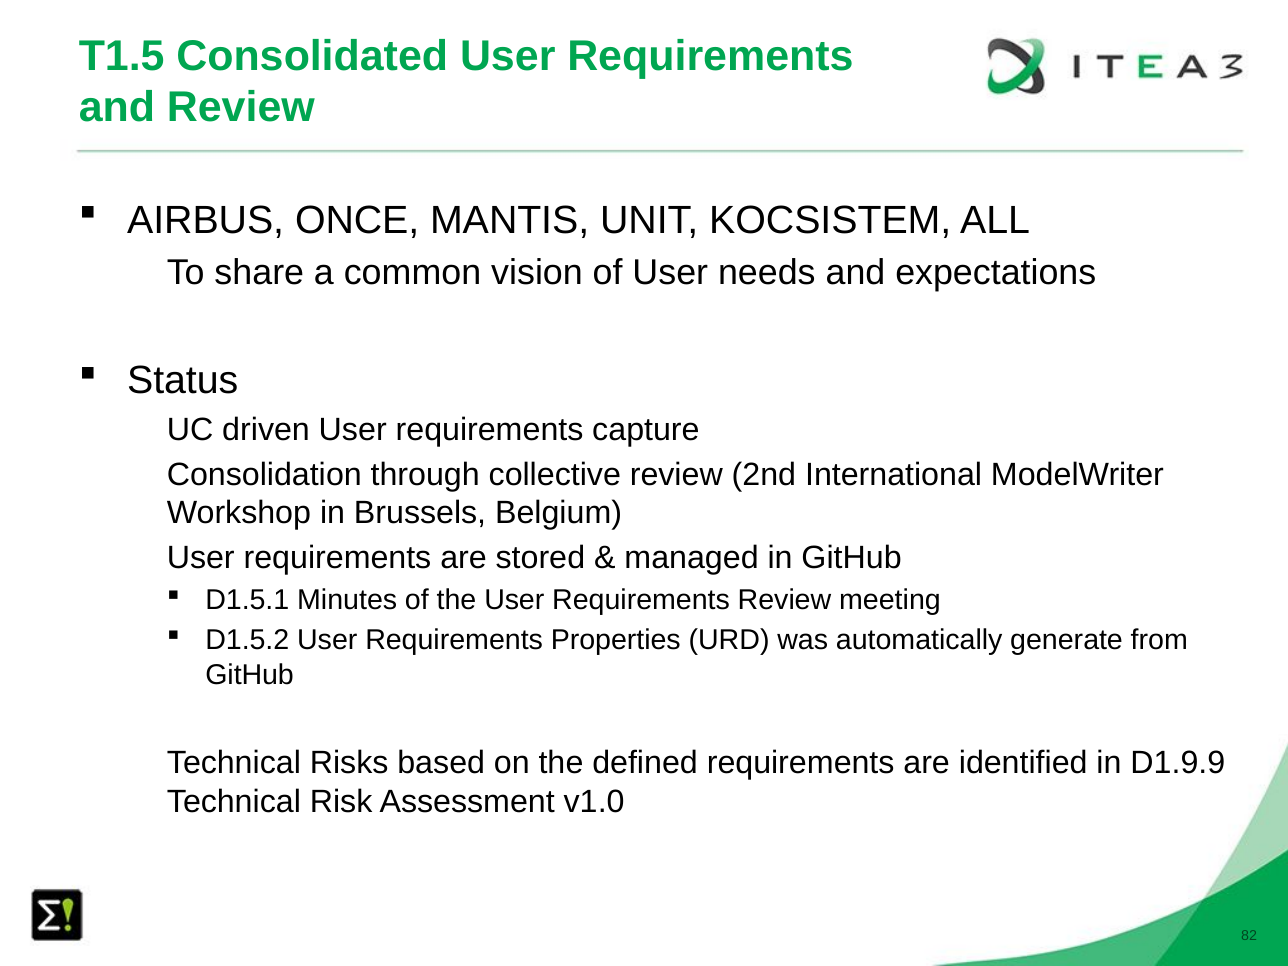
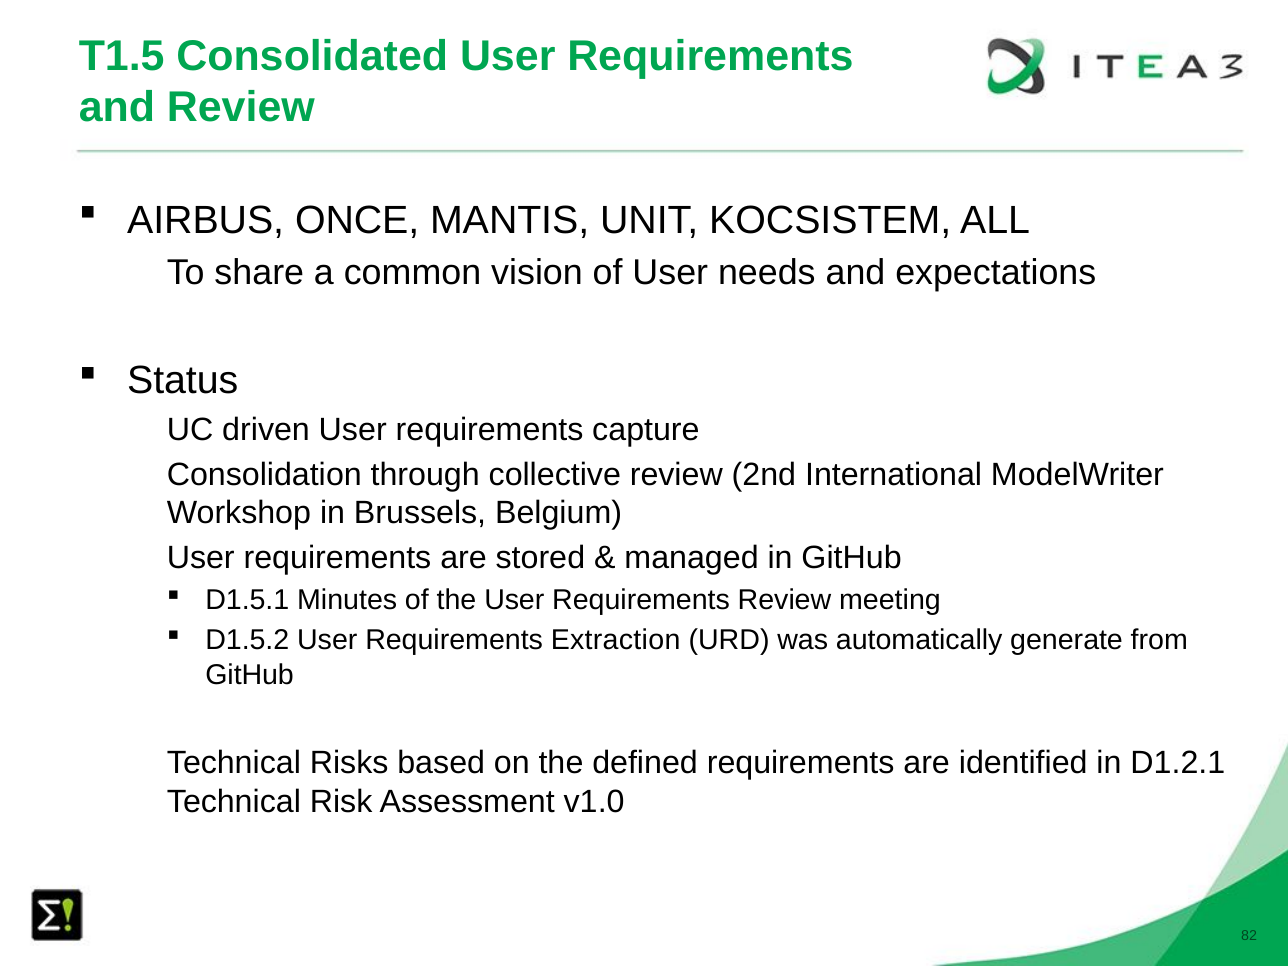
Properties: Properties -> Extraction
D1.9.9: D1.9.9 -> D1.2.1
